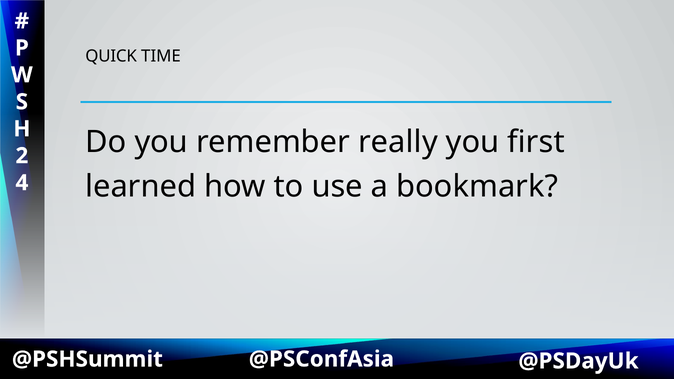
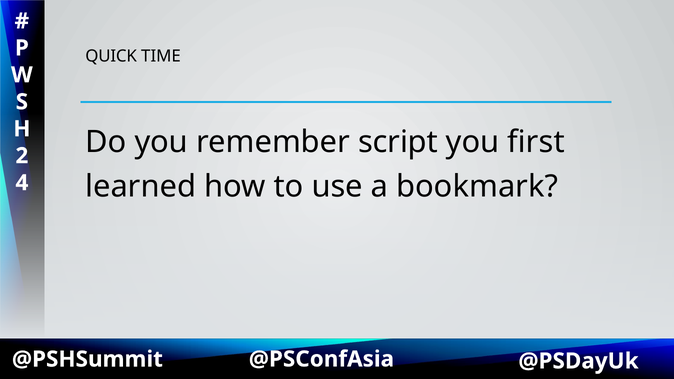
really: really -> script
